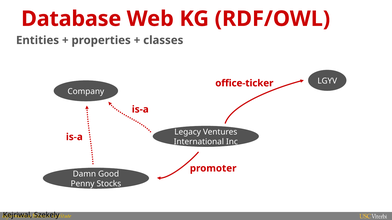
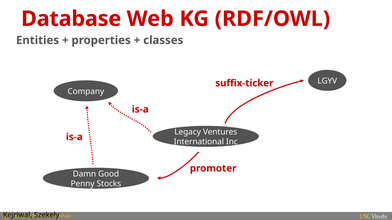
office-ticker: office-ticker -> suffix-ticker
